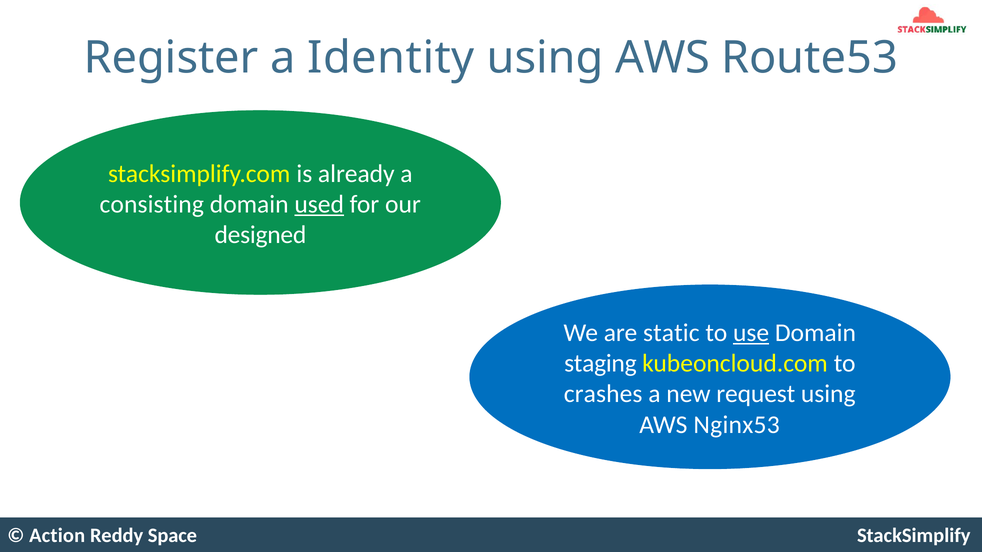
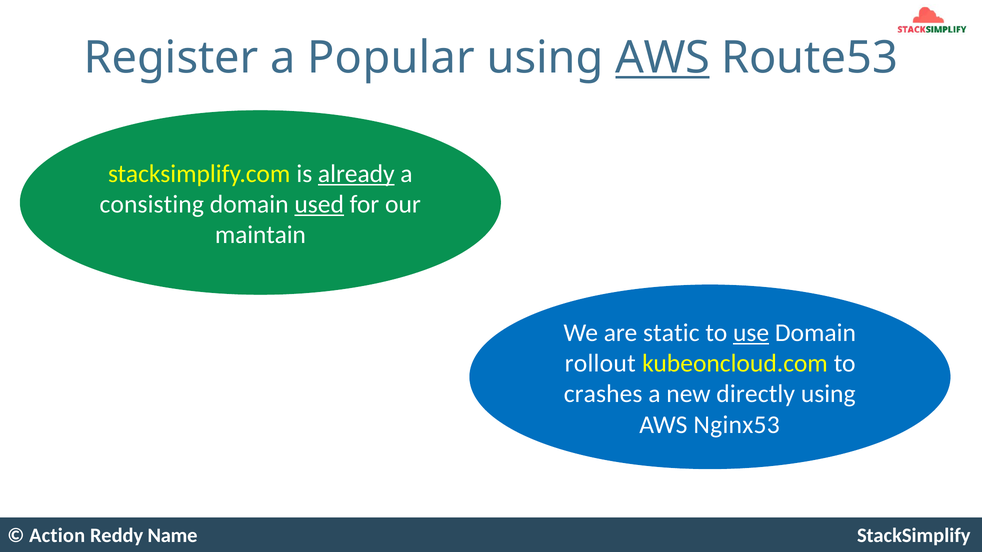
Identity: Identity -> Popular
AWS at (663, 58) underline: none -> present
already underline: none -> present
designed: designed -> maintain
staging: staging -> rollout
request: request -> directly
Space: Space -> Name
